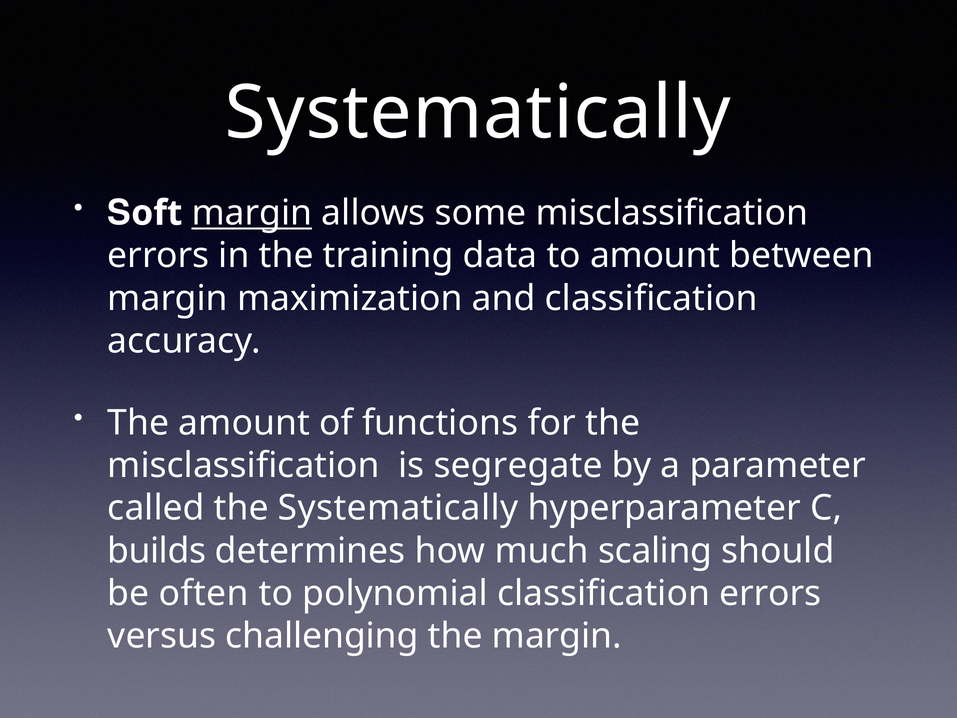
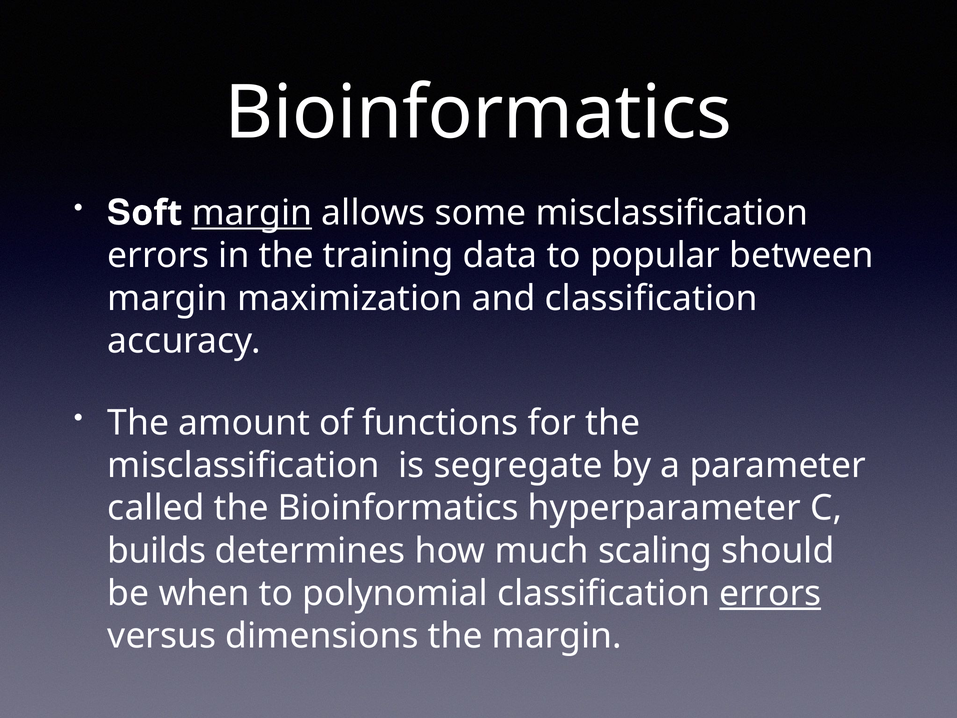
Systematically at (478, 113): Systematically -> Bioinformatics
to amount: amount -> popular
the Systematically: Systematically -> Bioinformatics
often: often -> when
errors at (770, 593) underline: none -> present
challenging: challenging -> dimensions
